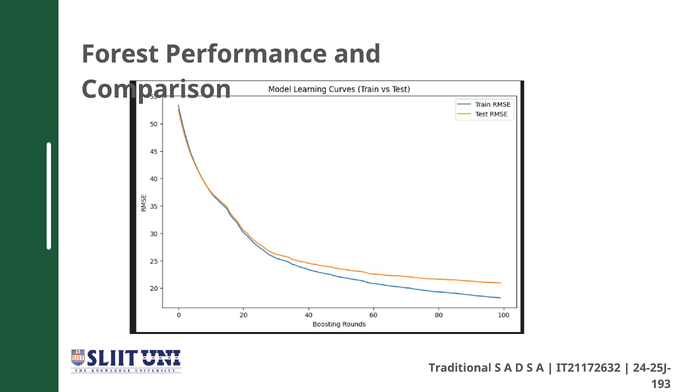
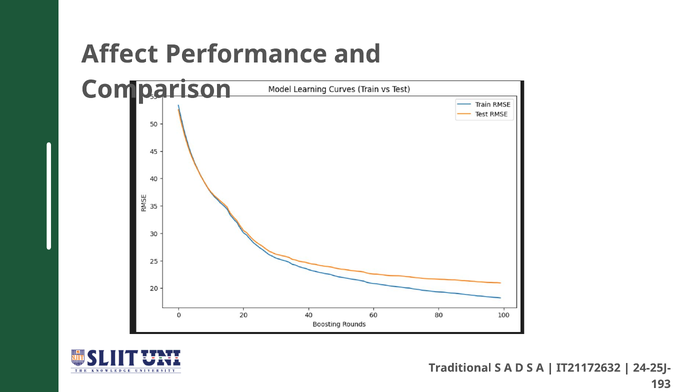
Forest: Forest -> Affect
